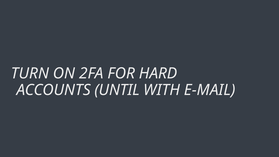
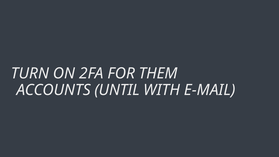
HARD: HARD -> THEM
